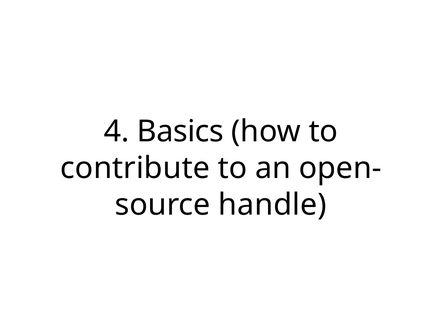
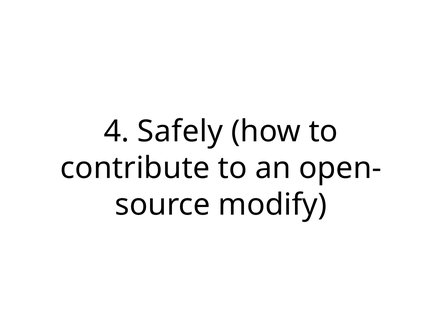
Basics: Basics -> Safely
handle: handle -> modify
